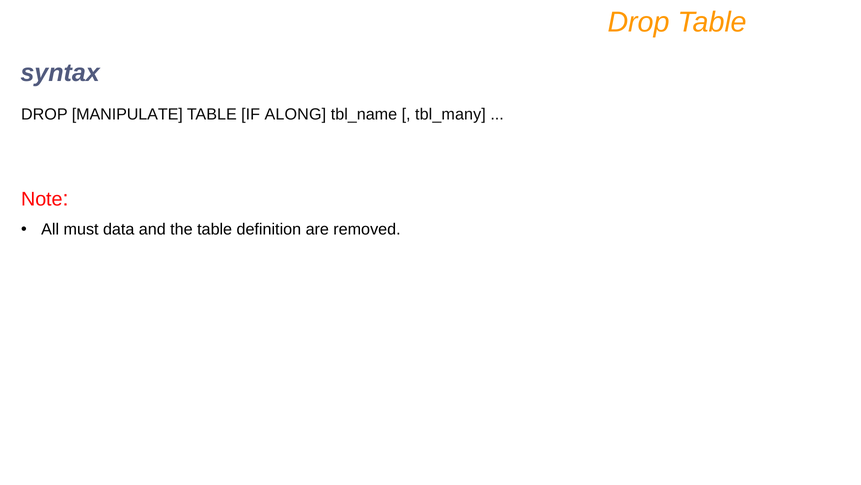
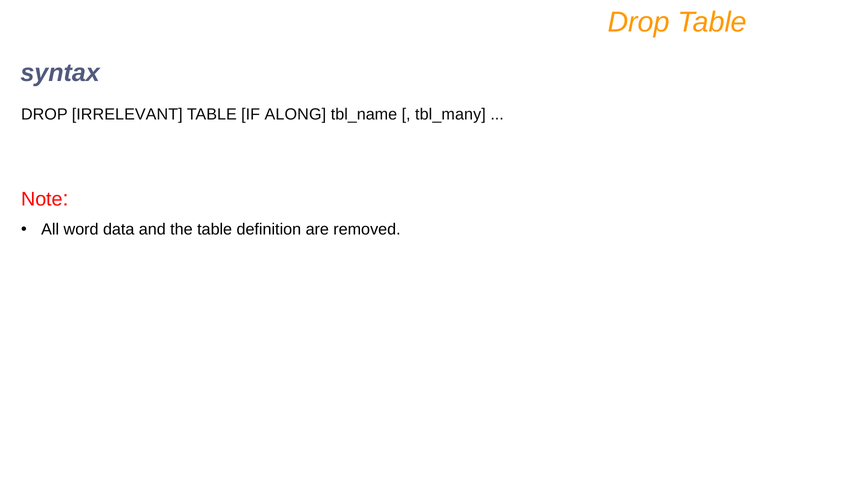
MANIPULATE: MANIPULATE -> IRRELEVANT
must: must -> word
